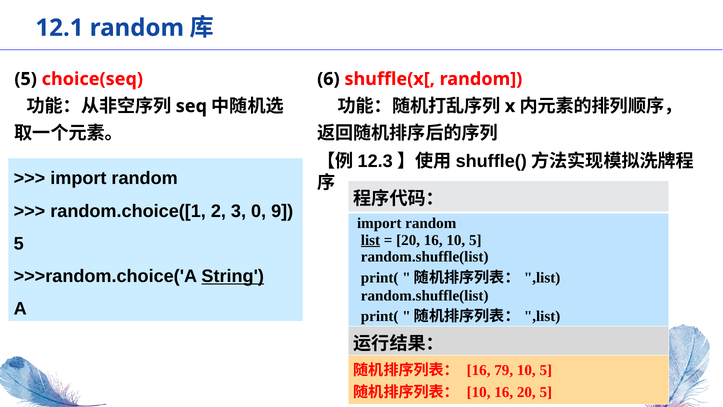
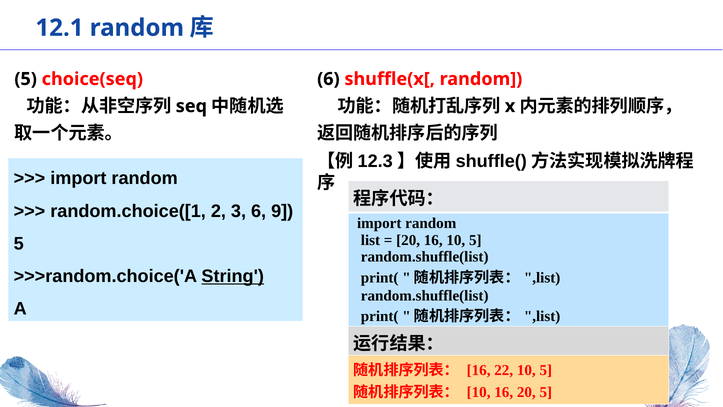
3 0: 0 -> 6
list underline: present -> none
79: 79 -> 22
